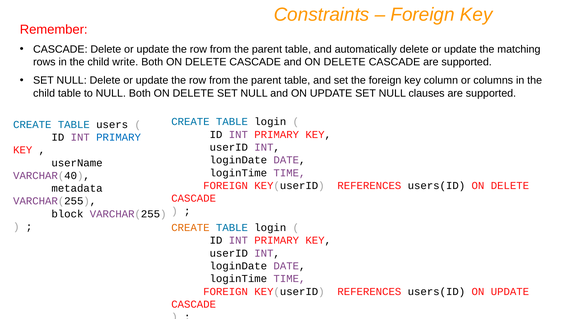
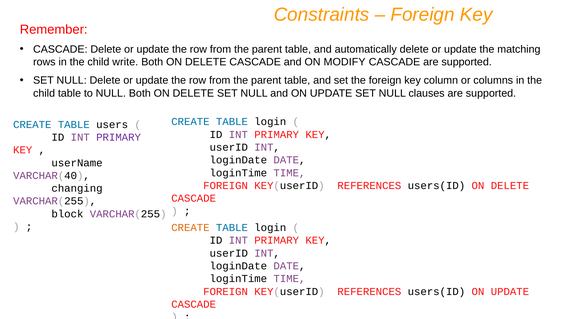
and ON DELETE: DELETE -> MODIFY
PRIMARY at (119, 138) colour: blue -> purple
metadata: metadata -> changing
